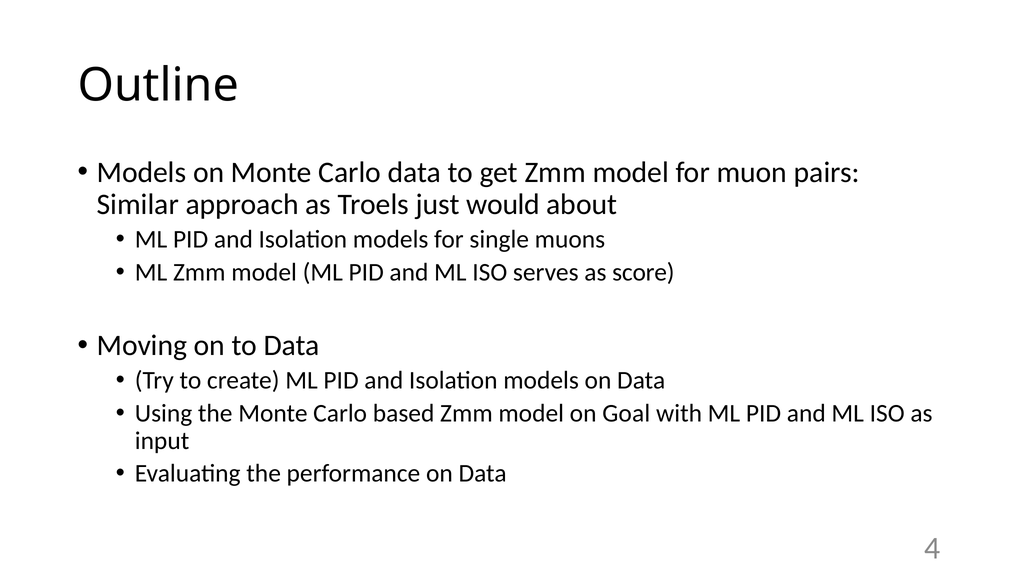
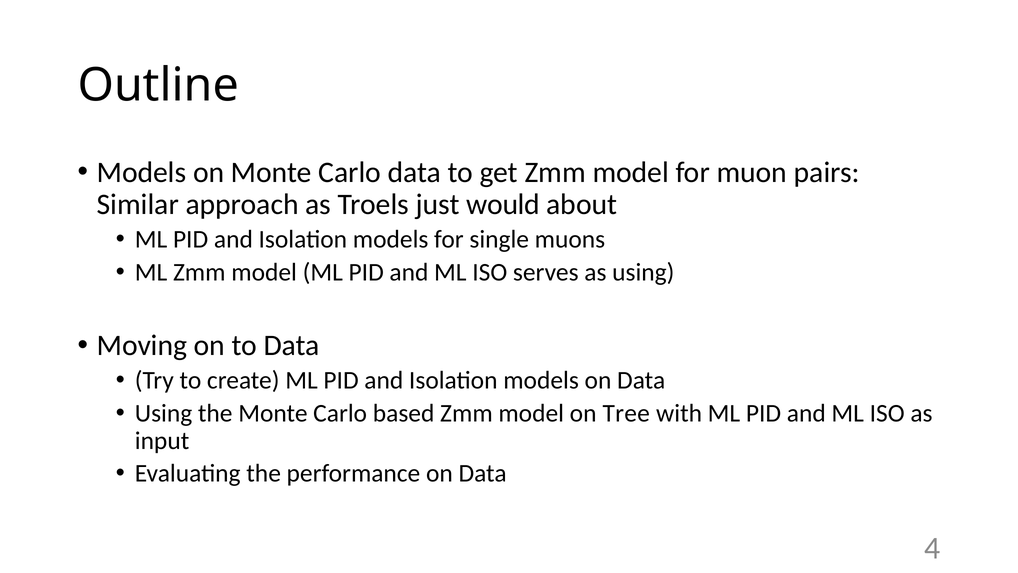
as score: score -> using
Goal: Goal -> Tree
